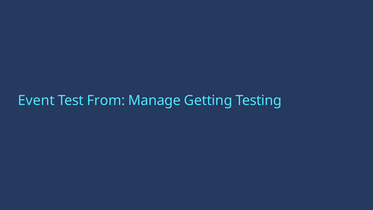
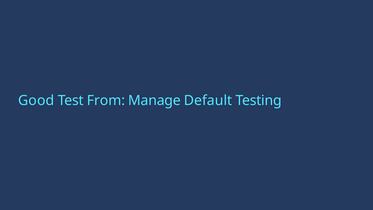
Event: Event -> Good
Getting: Getting -> Default
